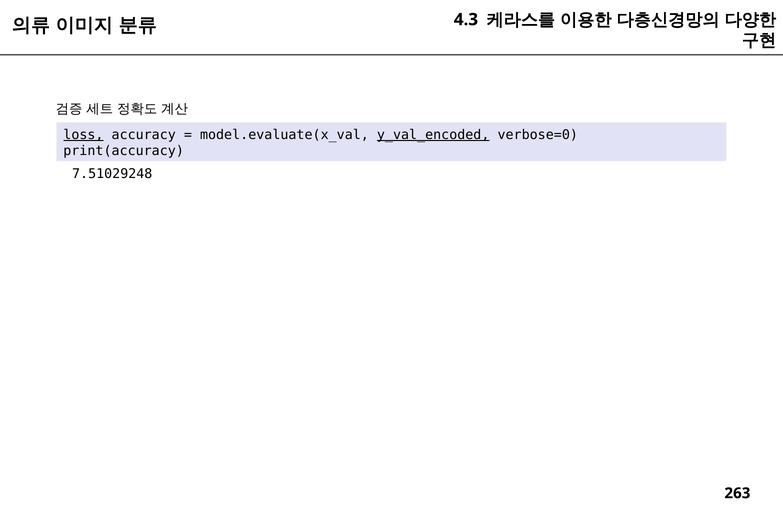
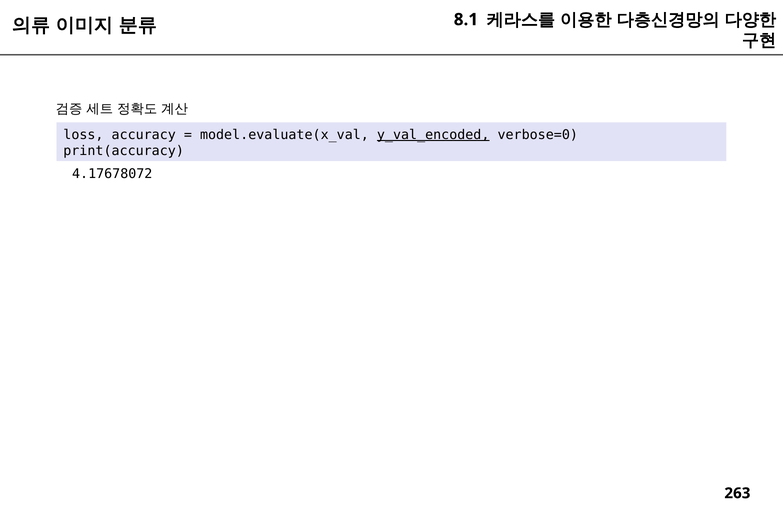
4.3: 4.3 -> 8.1
loss underline: present -> none
7.51029248: 7.51029248 -> 4.17678072
